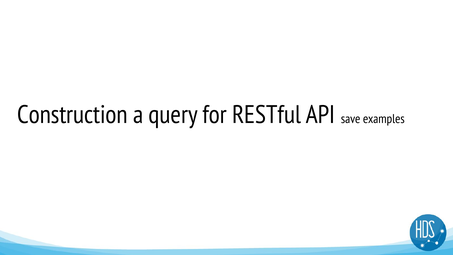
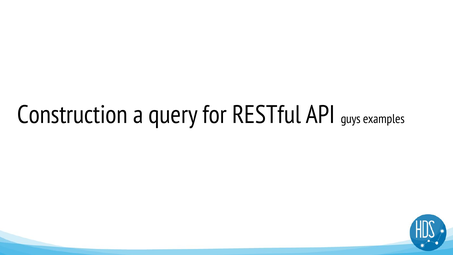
save: save -> guys
